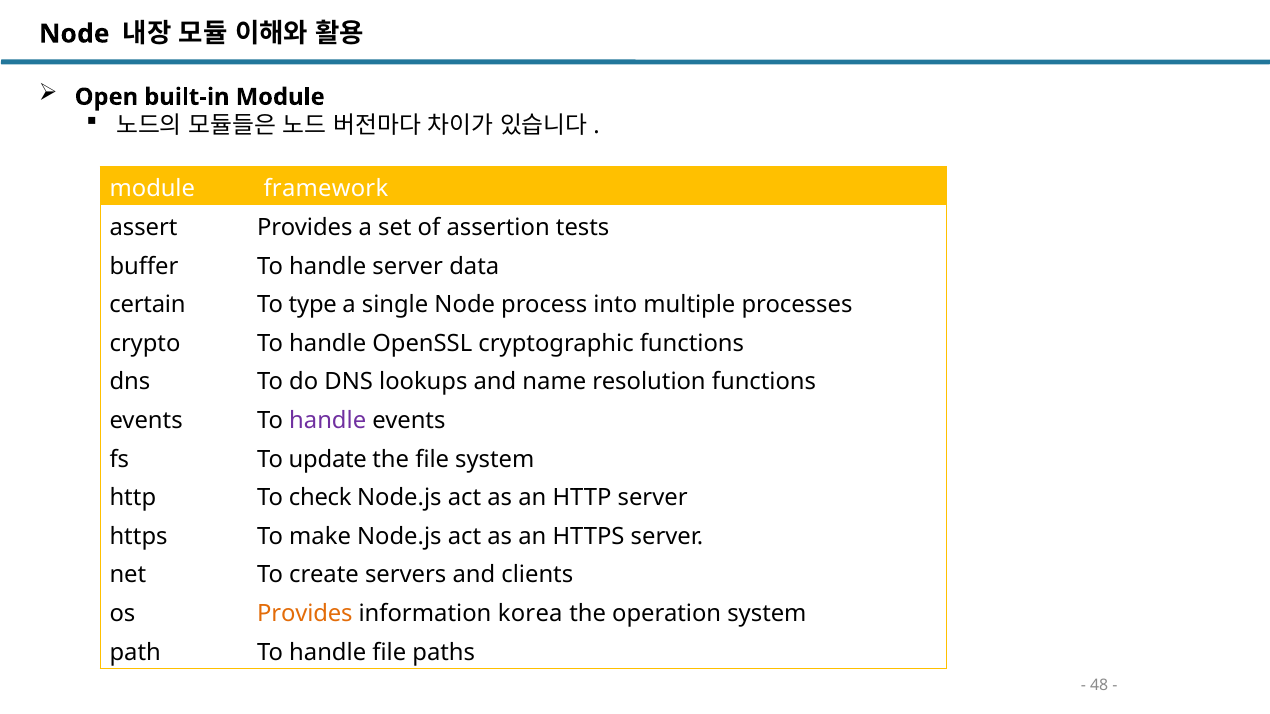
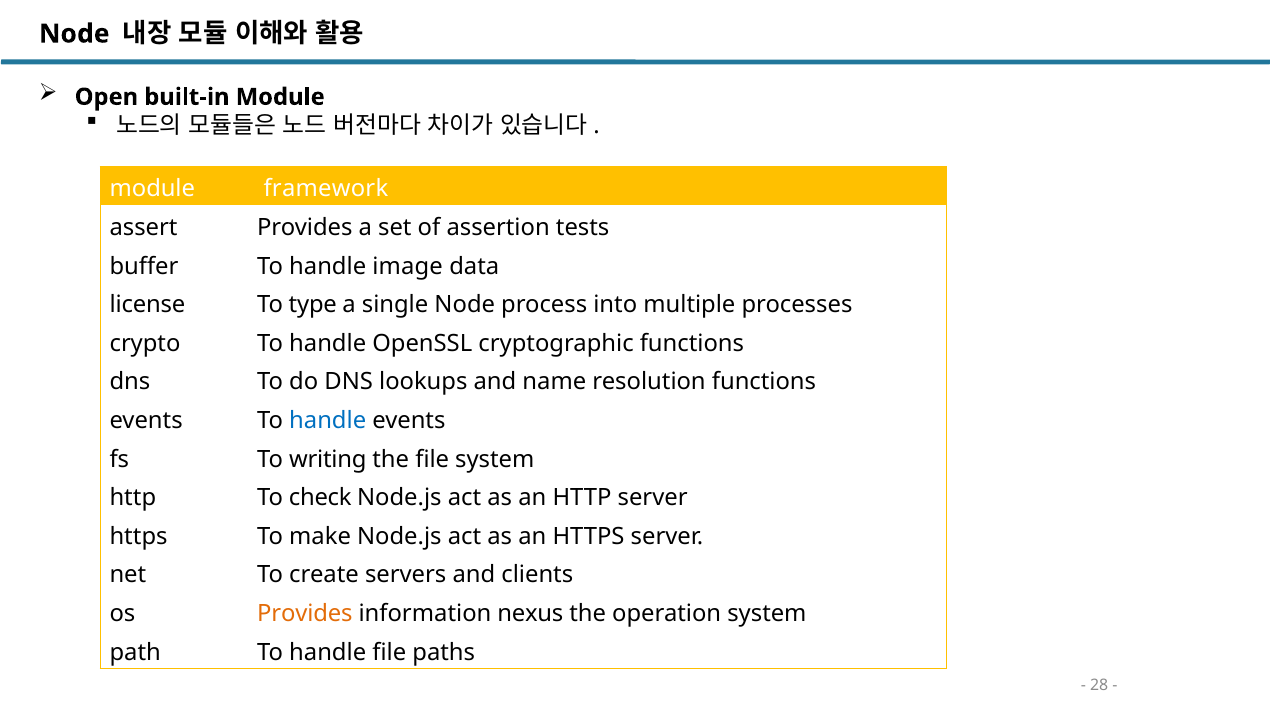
handle server: server -> image
certain: certain -> license
handle at (328, 421) colour: purple -> blue
update: update -> writing
korea: korea -> nexus
48: 48 -> 28
